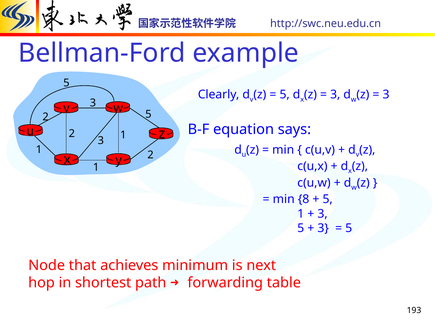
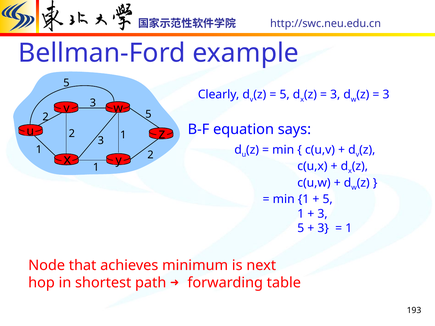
min 8: 8 -> 1
5 at (349, 228): 5 -> 1
